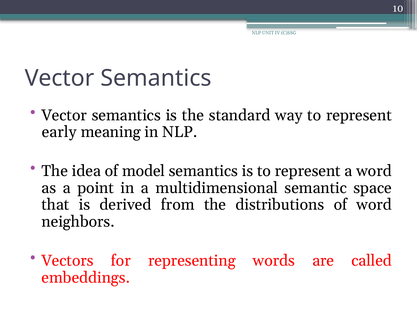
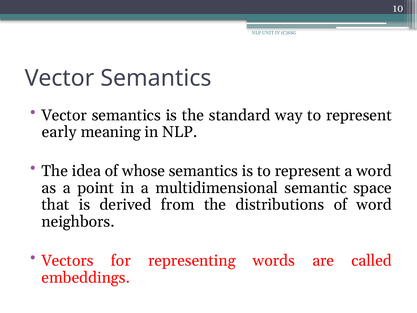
model: model -> whose
